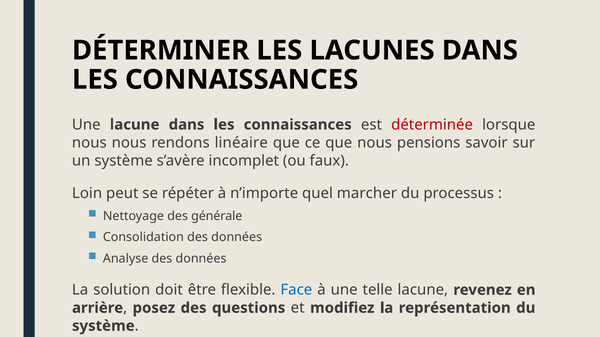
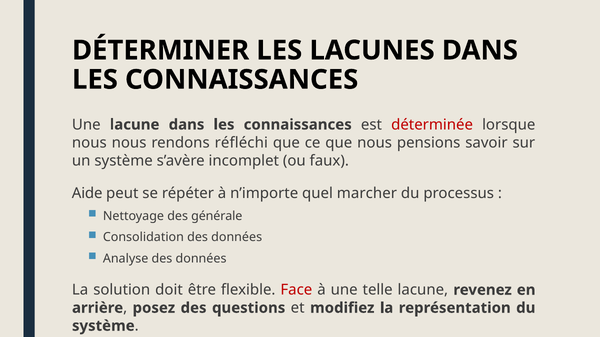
linéaire: linéaire -> réfléchi
Loin: Loin -> Aide
Face colour: blue -> red
